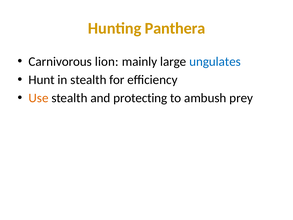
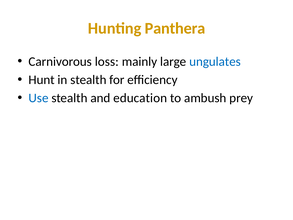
lion: lion -> loss
Use colour: orange -> blue
protecting: protecting -> education
